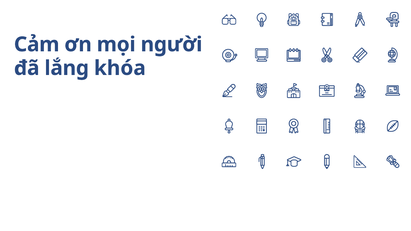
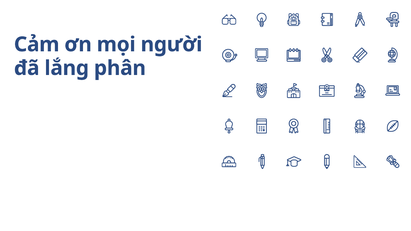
khóa: khóa -> phân
